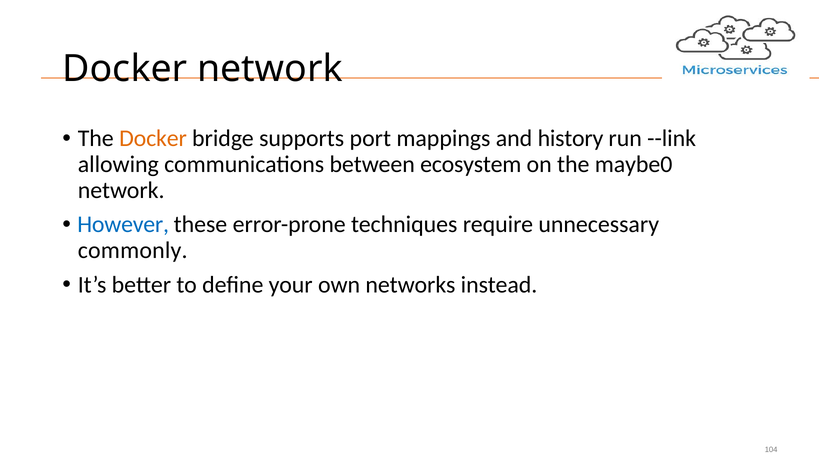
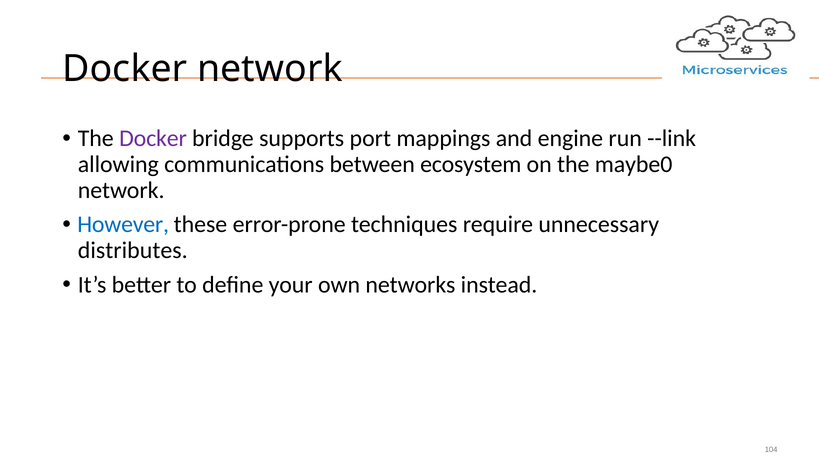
Docker at (153, 138) colour: orange -> purple
history: history -> engine
commonly: commonly -> distributes
